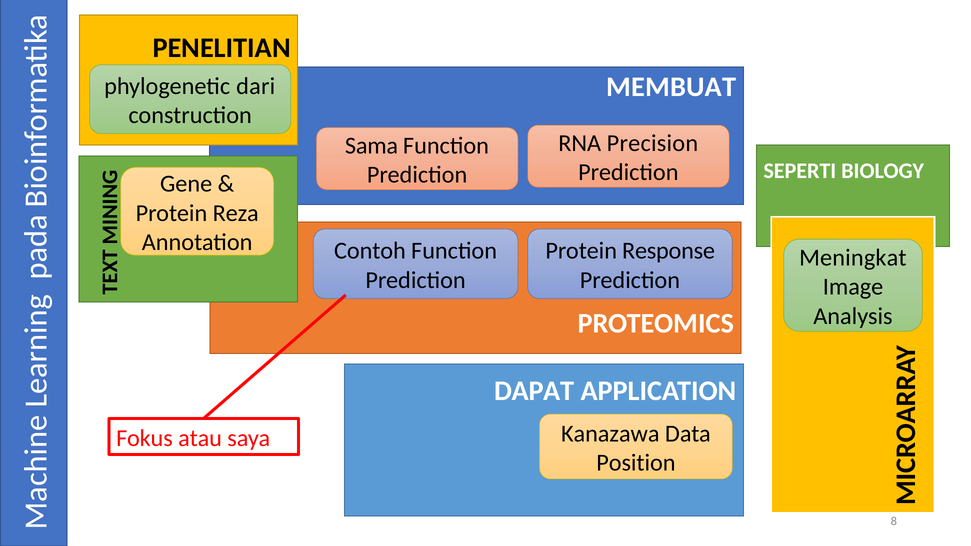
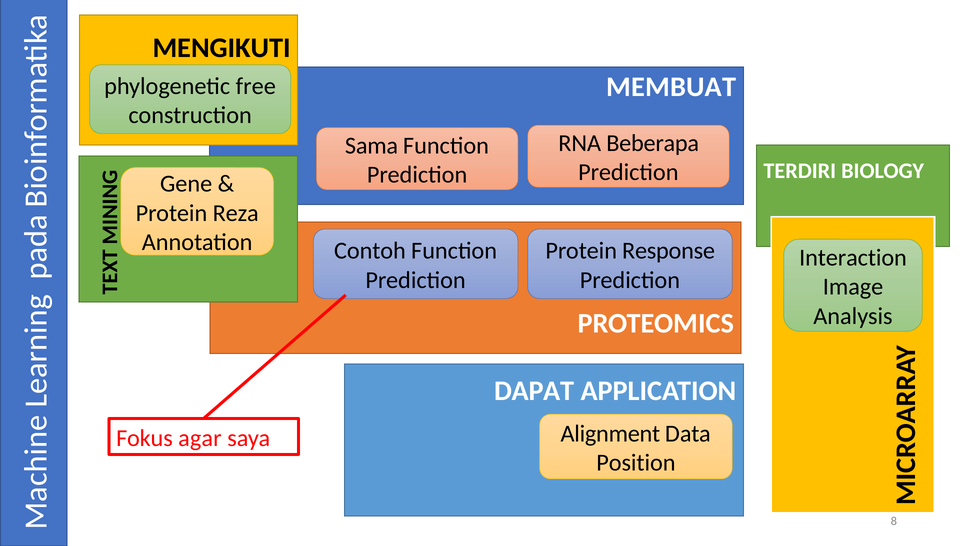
PENELITIAN: PENELITIAN -> MENGIKUTI
dari: dari -> free
Precision: Precision -> Beberapa
SEPERTI: SEPERTI -> TERDIRI
Meningkat: Meningkat -> Interaction
Kanazawa: Kanazawa -> Alignment
atau: atau -> agar
